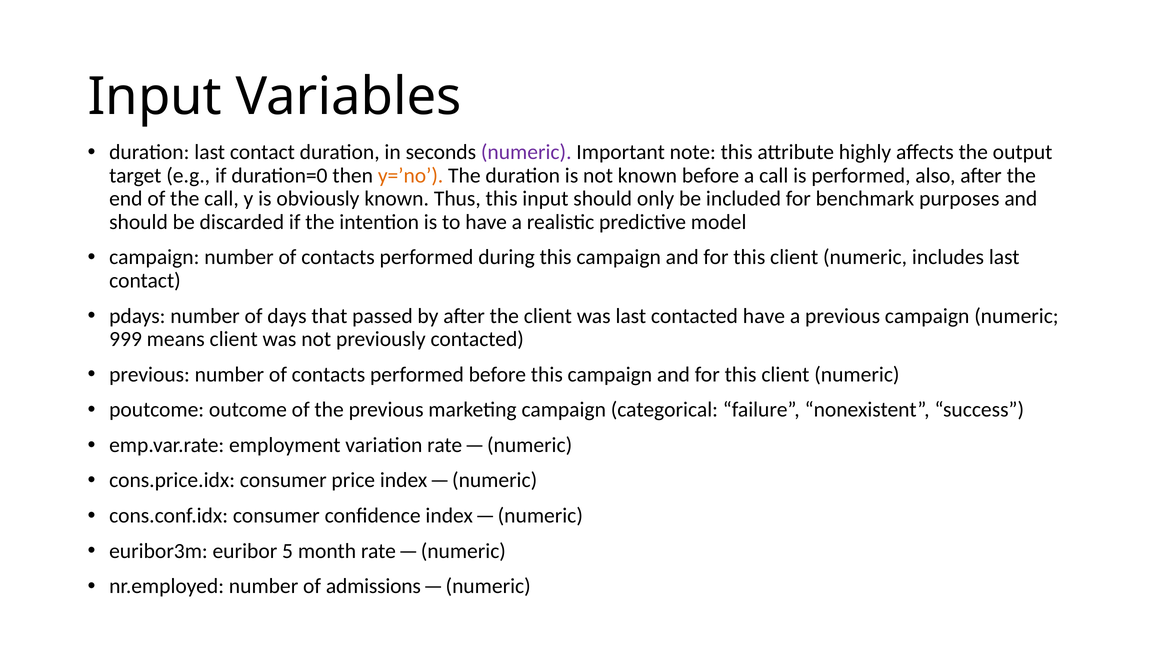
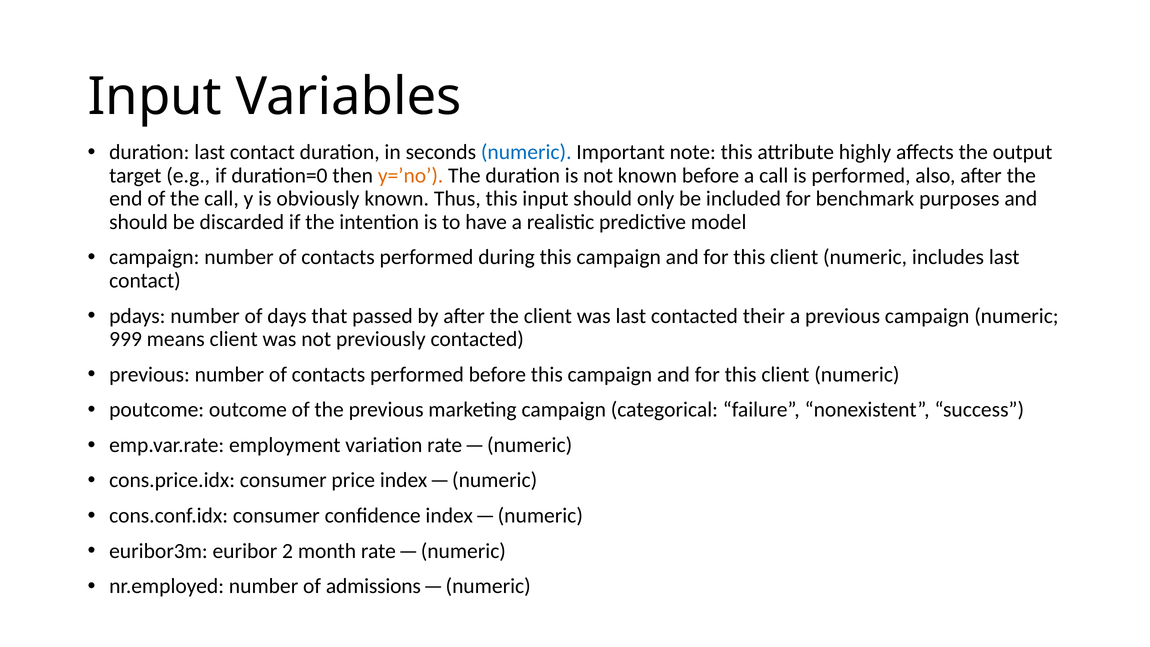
numeric at (526, 152) colour: purple -> blue
contacted have: have -> their
5: 5 -> 2
